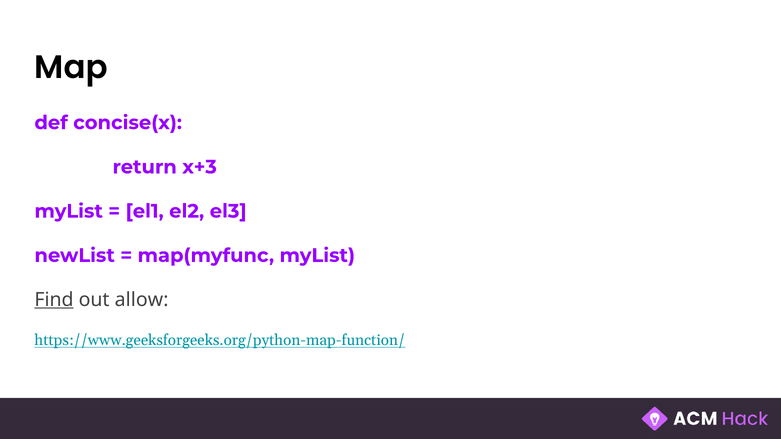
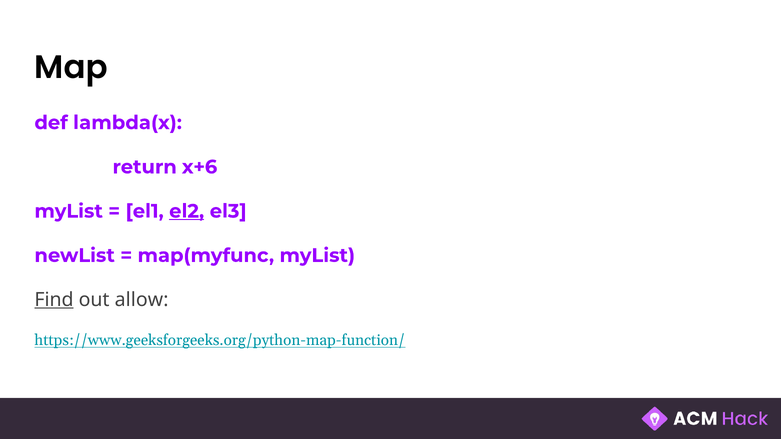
concise(x: concise(x -> lambda(x
x+3: x+3 -> x+6
el2 underline: none -> present
